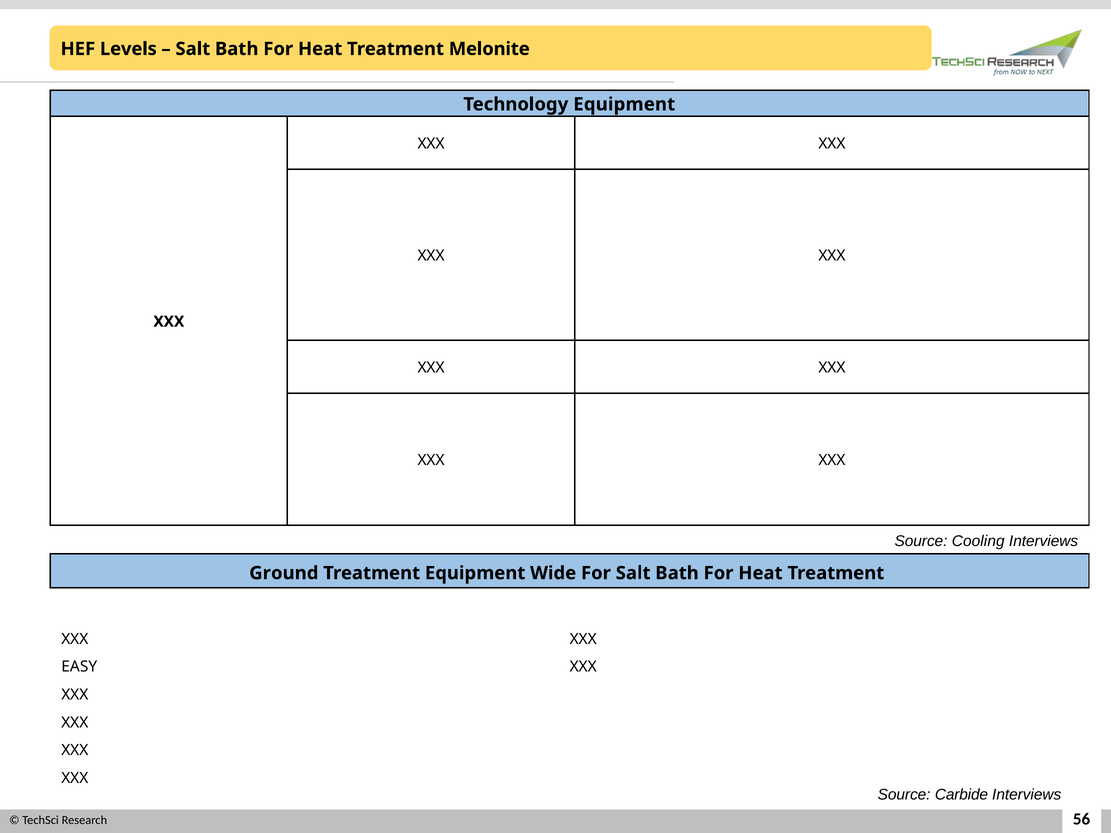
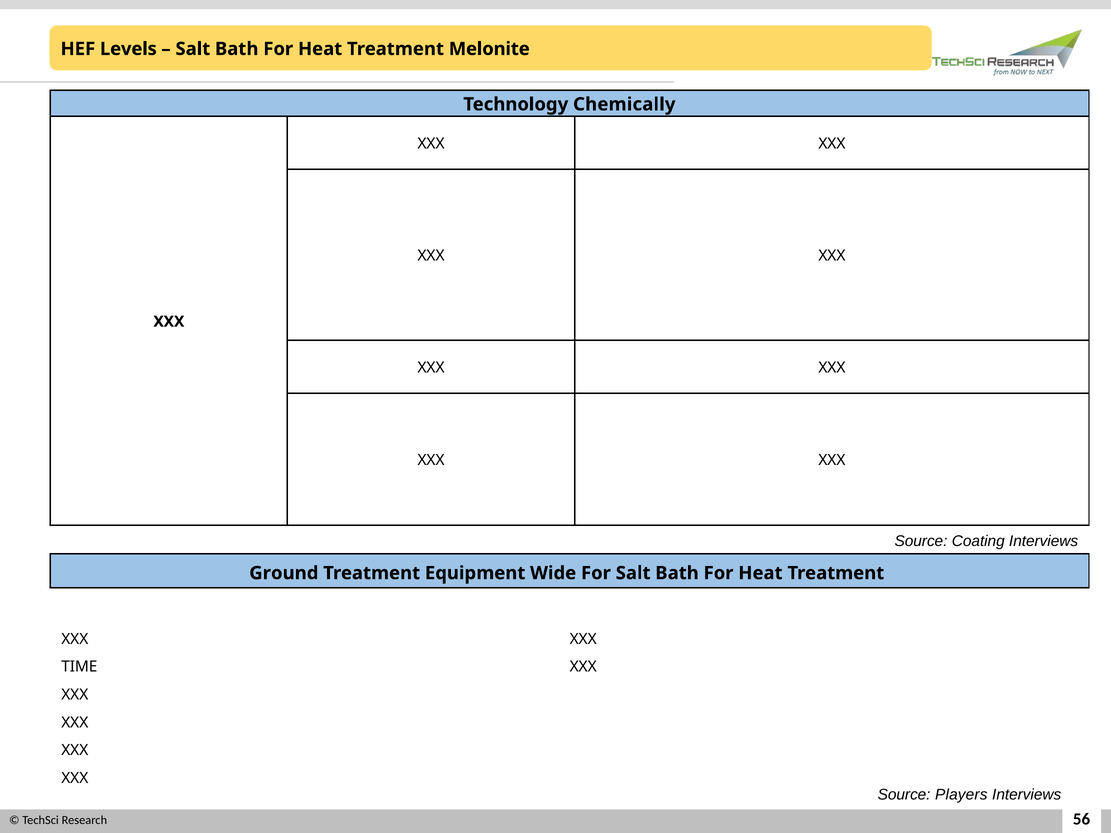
Technology Equipment: Equipment -> Chemically
Cooling: Cooling -> Coating
EASY: EASY -> TIME
Carbide: Carbide -> Players
